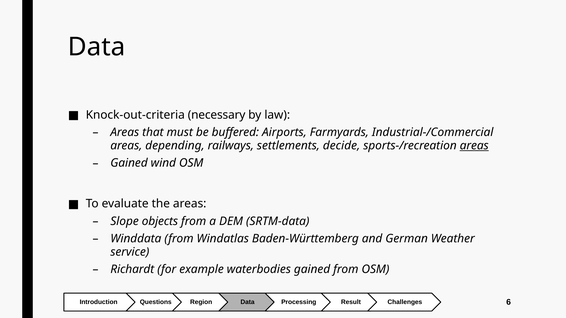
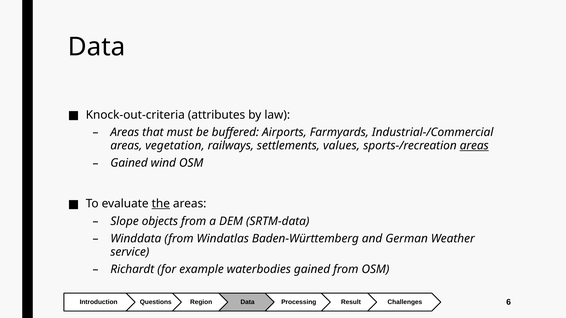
necessary: necessary -> attributes
depending: depending -> vegetation
decide: decide -> values
the underline: none -> present
